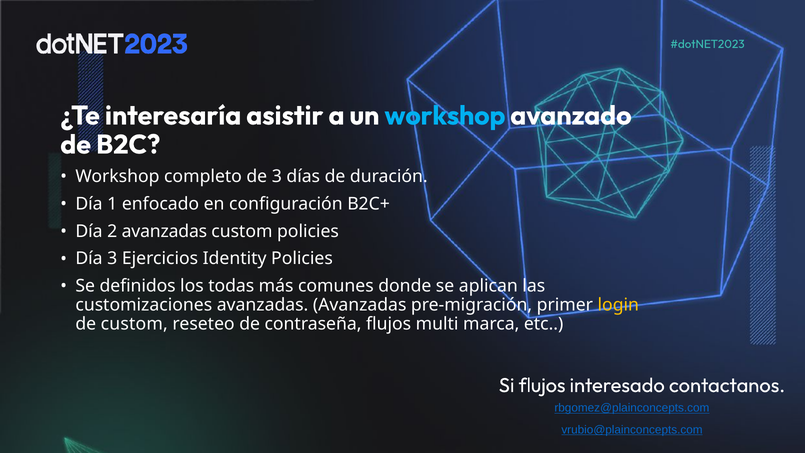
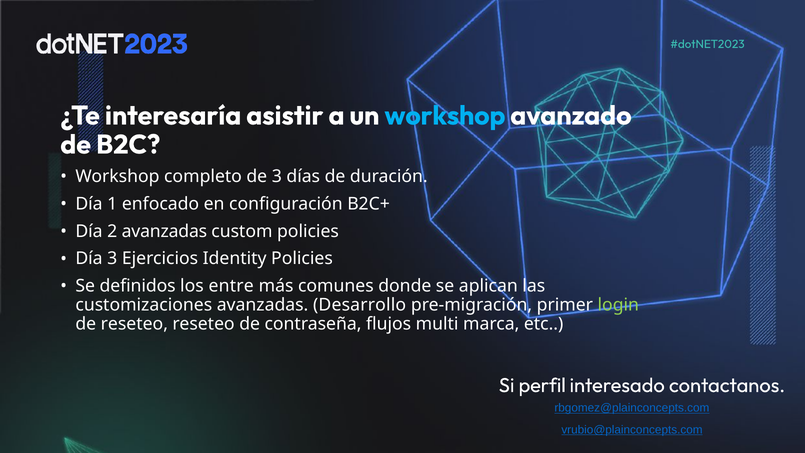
todas: todas -> entre
avanzadas Avanzadas: Avanzadas -> Desarrollo
login colour: yellow -> light green
de custom: custom -> reseteo
Si flujos: flujos -> perfil
